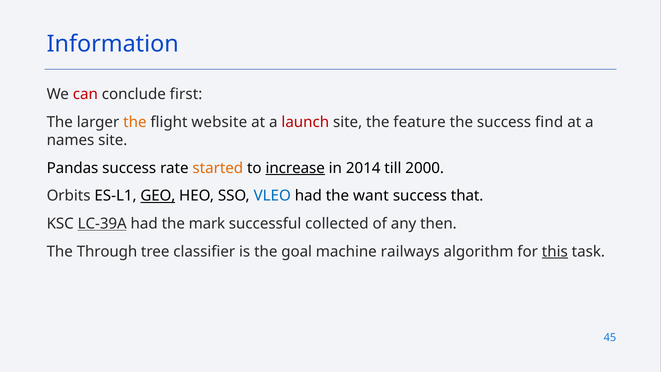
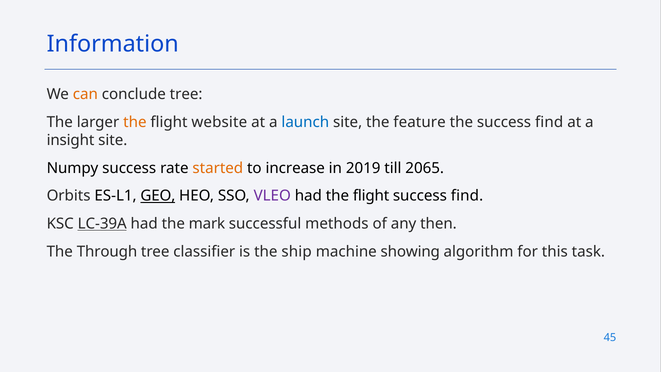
can colour: red -> orange
conclude first: first -> tree
launch colour: red -> blue
names: names -> insight
Pandas: Pandas -> Numpy
increase underline: present -> none
2014: 2014 -> 2019
2000: 2000 -> 2065
VLEO colour: blue -> purple
had the want: want -> flight
that at (467, 196): that -> find
collected: collected -> methods
goal: goal -> ship
railways: railways -> showing
this underline: present -> none
